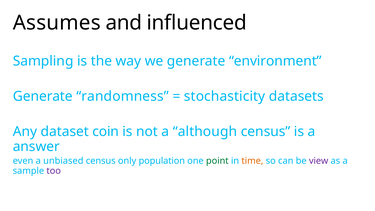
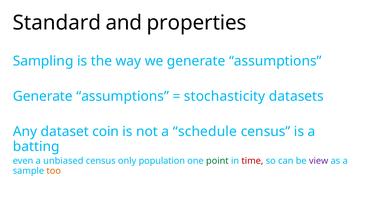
Assumes: Assumes -> Standard
influenced: influenced -> properties
we generate environment: environment -> assumptions
randomness at (123, 96): randomness -> assumptions
although: although -> schedule
answer: answer -> batting
time colour: orange -> red
too colour: purple -> orange
